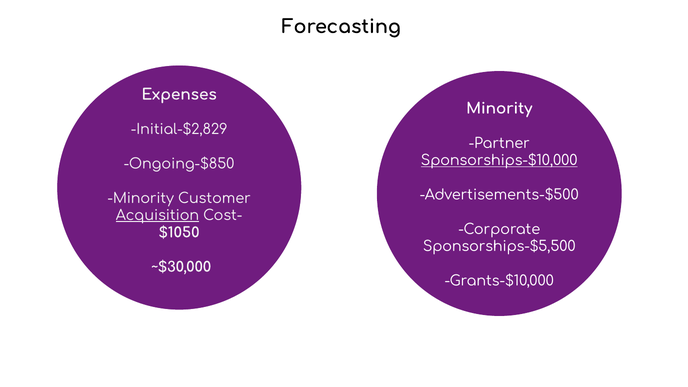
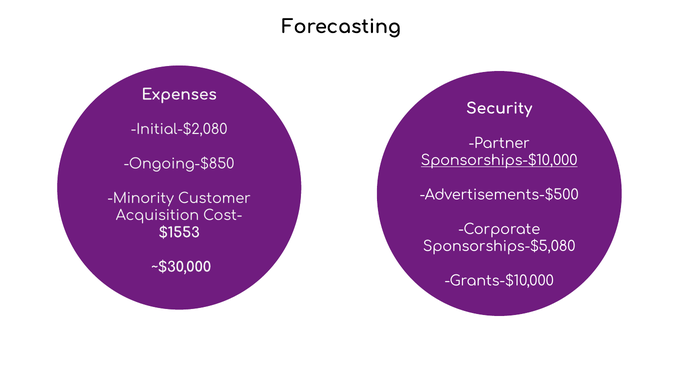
Minority at (499, 109): Minority -> Security
Initial-$2,829: Initial-$2,829 -> Initial-$2,080
Acquisition underline: present -> none
$1050: $1050 -> $1553
Sponsorships-$5,500: Sponsorships-$5,500 -> Sponsorships-$5,080
